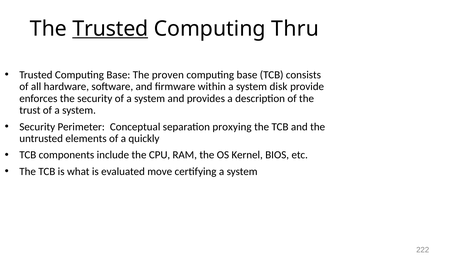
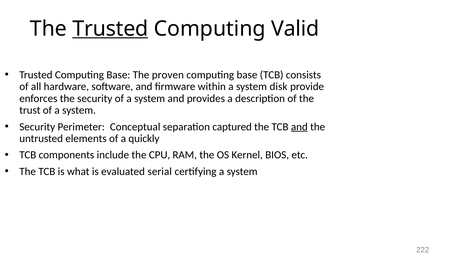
Thru: Thru -> Valid
proxying: proxying -> captured
and at (299, 127) underline: none -> present
move: move -> serial
